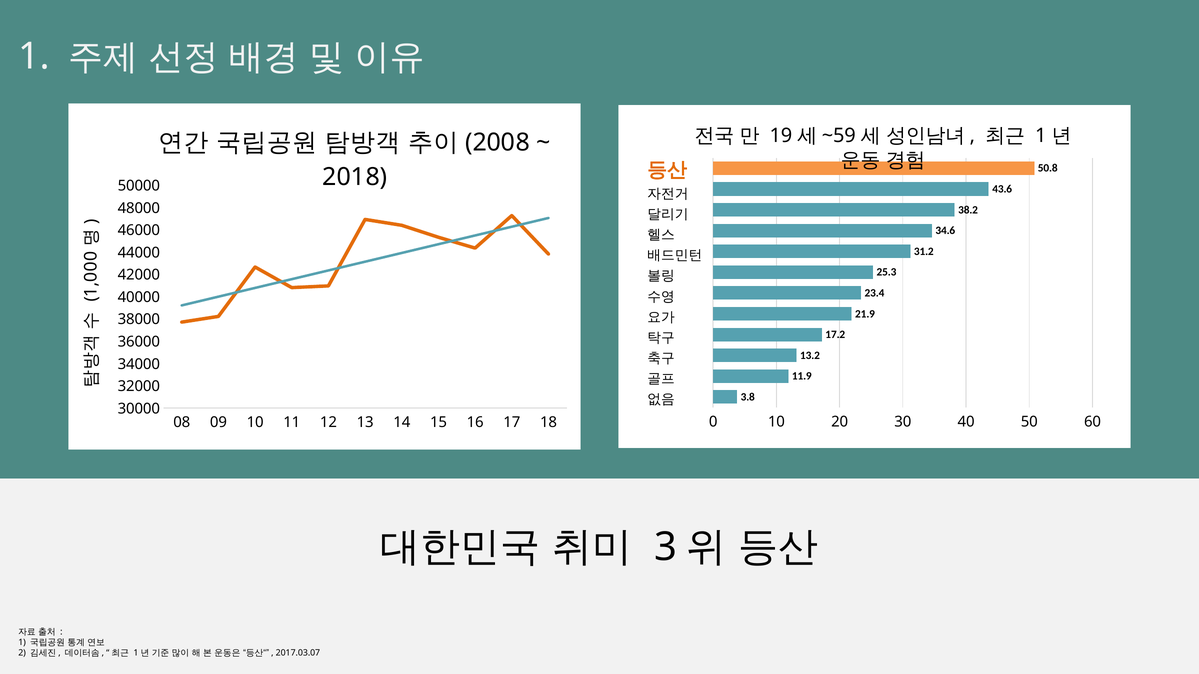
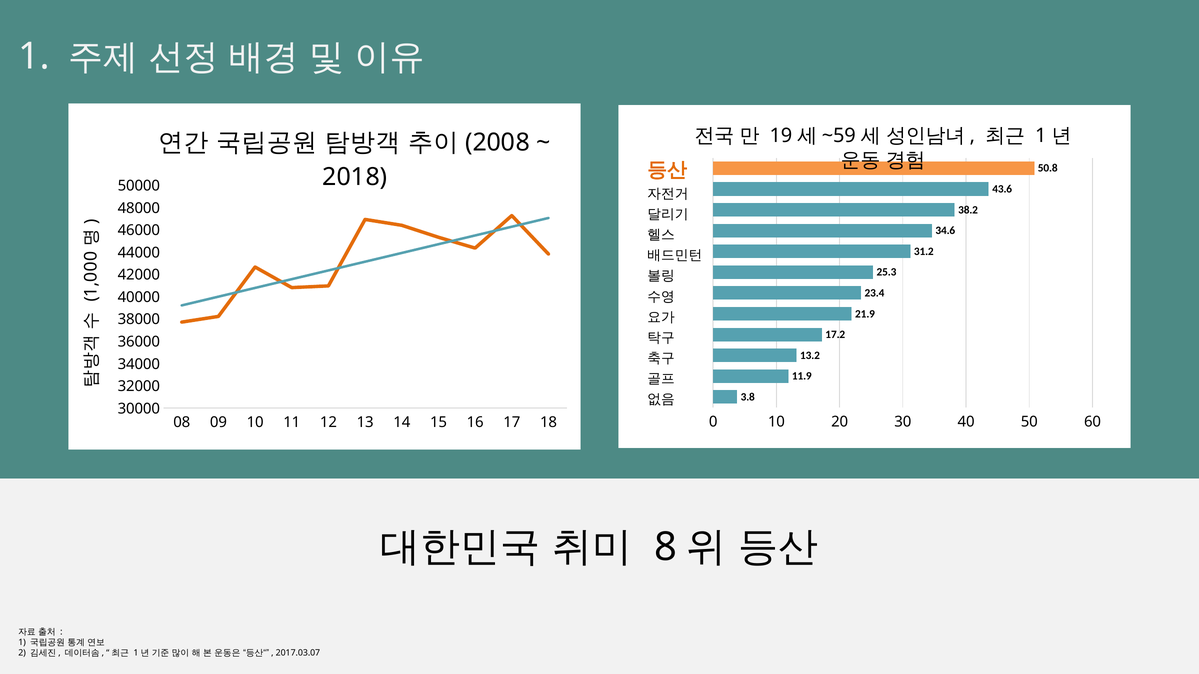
3: 3 -> 8
